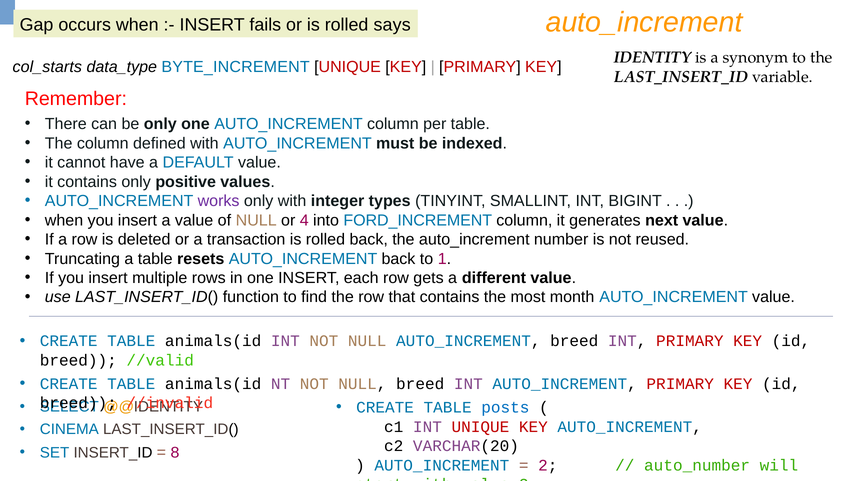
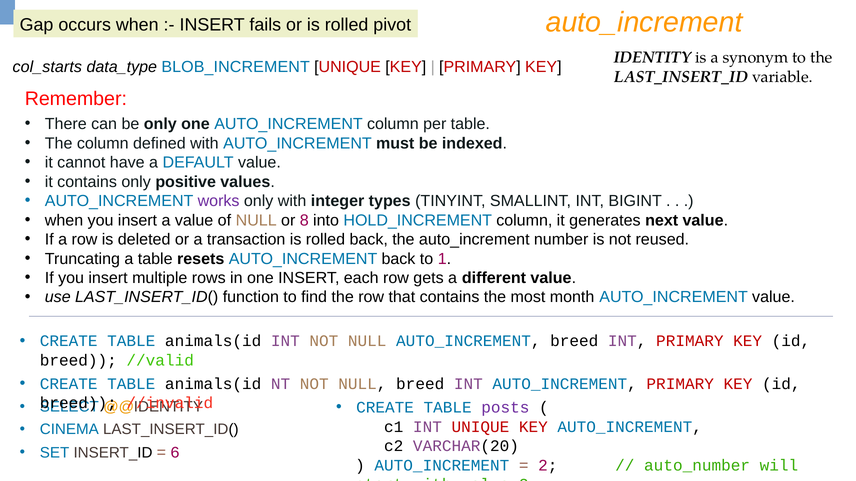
says: says -> pivot
BYTE_INCREMENT: BYTE_INCREMENT -> BLOB_INCREMENT
4: 4 -> 8
FORD_INCREMENT: FORD_INCREMENT -> HOLD_INCREMENT
posts colour: blue -> purple
8: 8 -> 6
